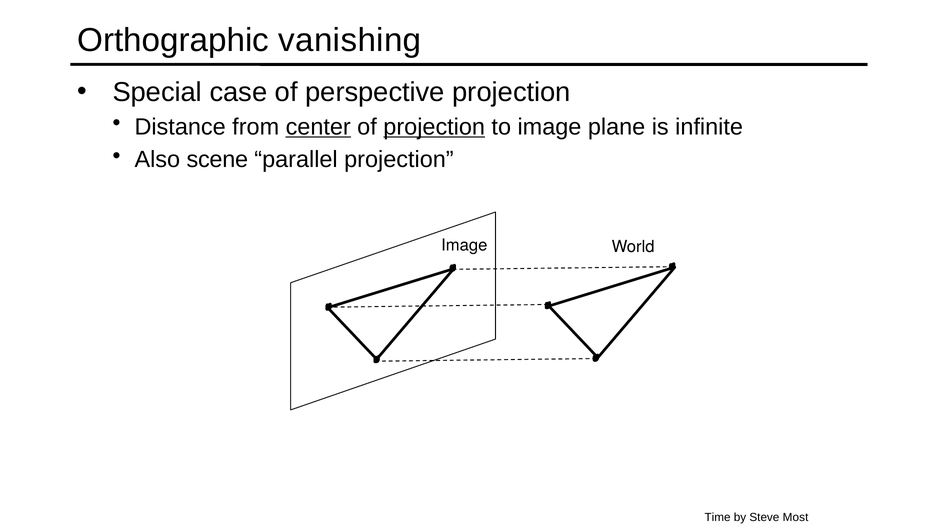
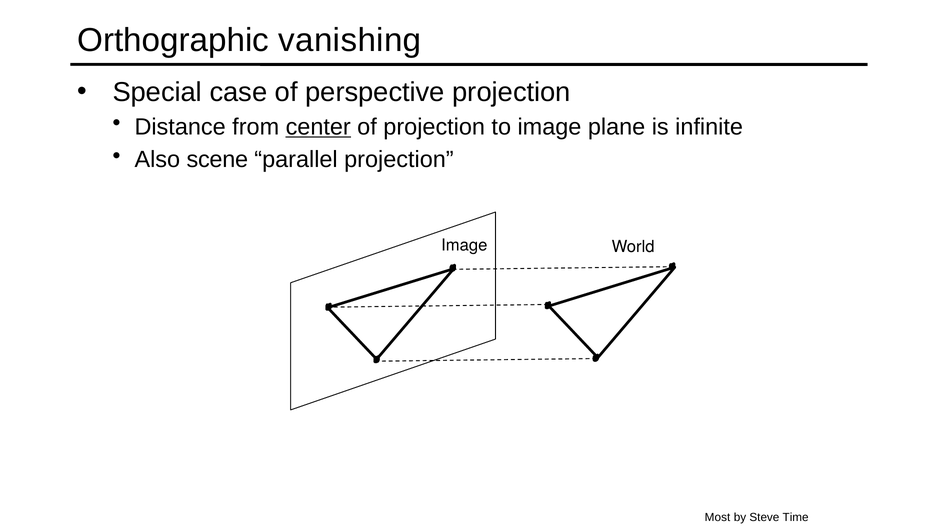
projection at (434, 127) underline: present -> none
Time: Time -> Most
Most: Most -> Time
